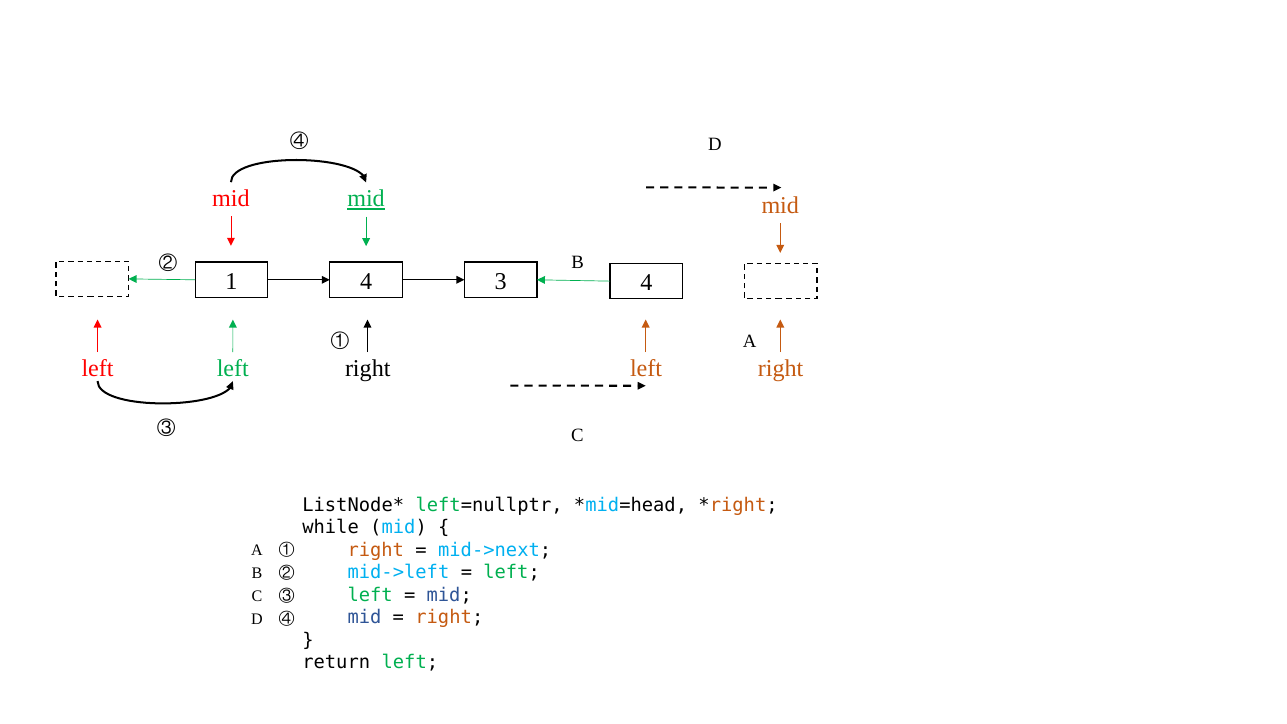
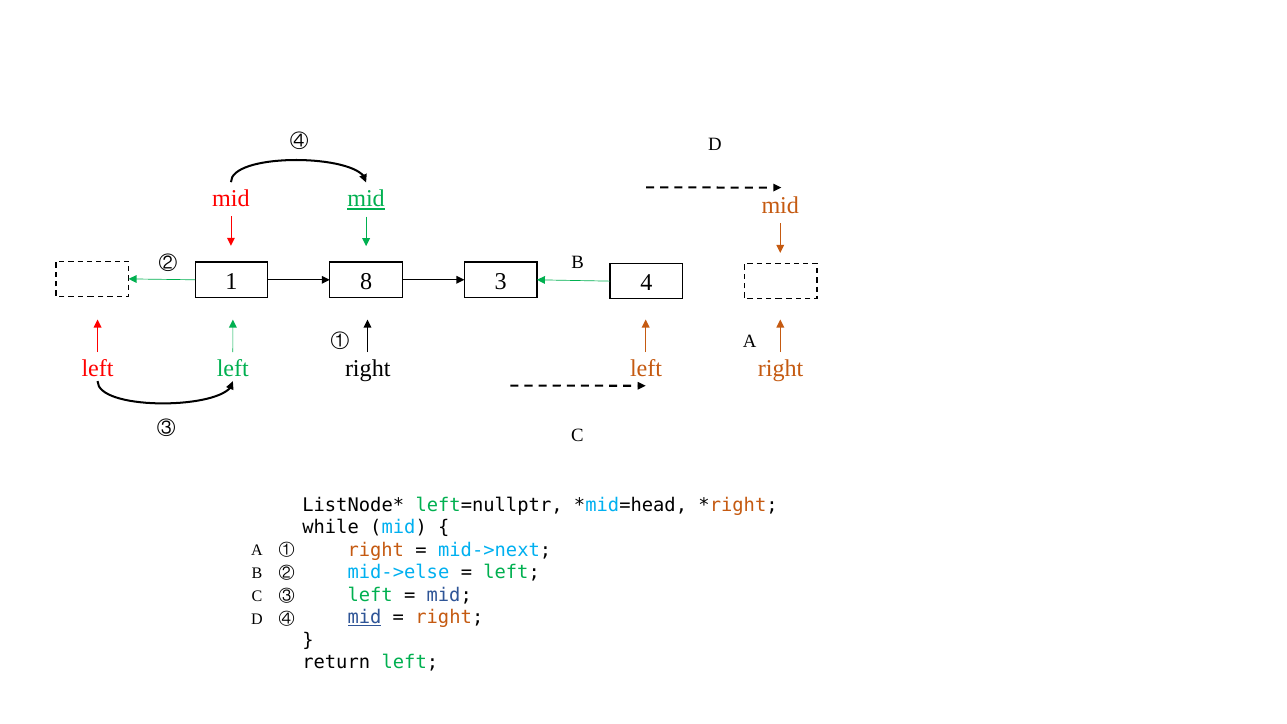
1 4: 4 -> 8
mid->left: mid->left -> mid->else
mid at (364, 618) underline: none -> present
